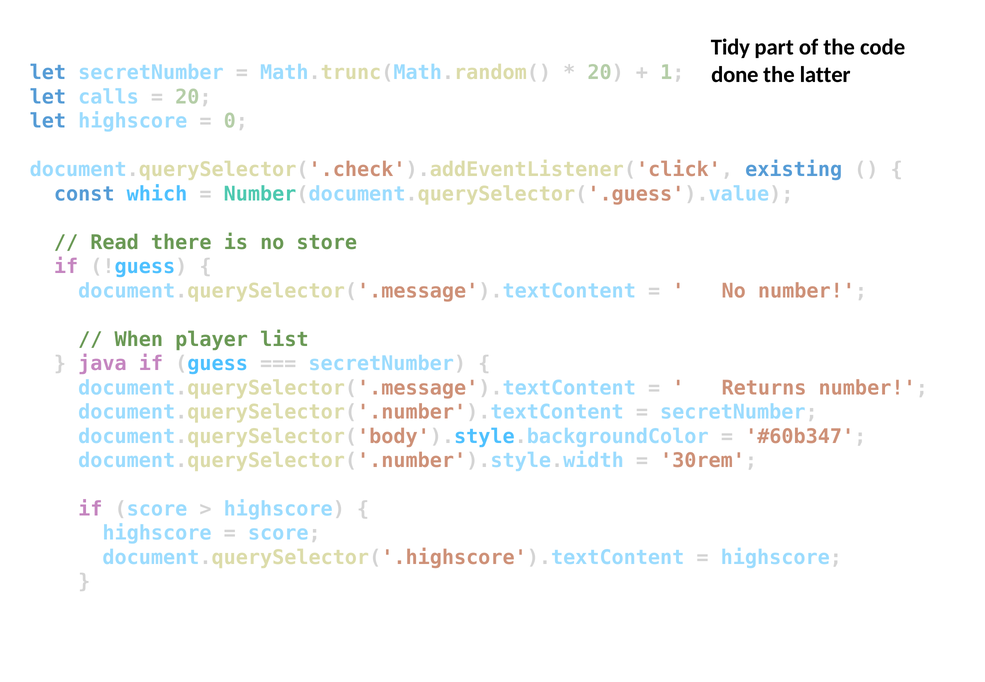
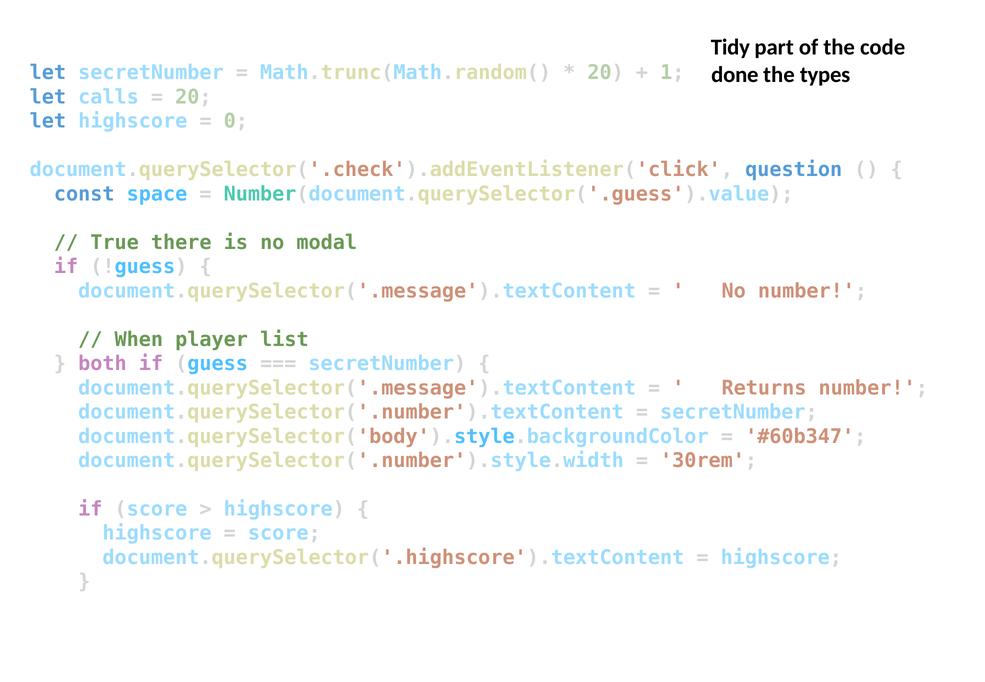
latter: latter -> types
existing: existing -> question
which: which -> space
Read: Read -> True
store: store -> modal
java: java -> both
